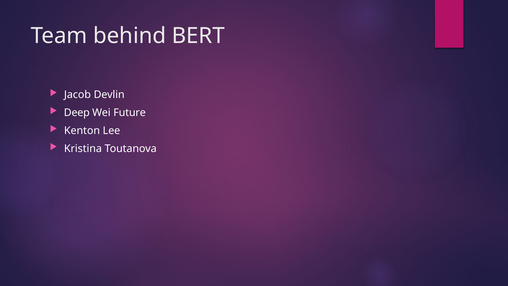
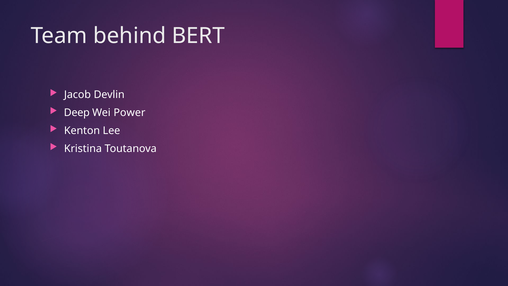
Future: Future -> Power
